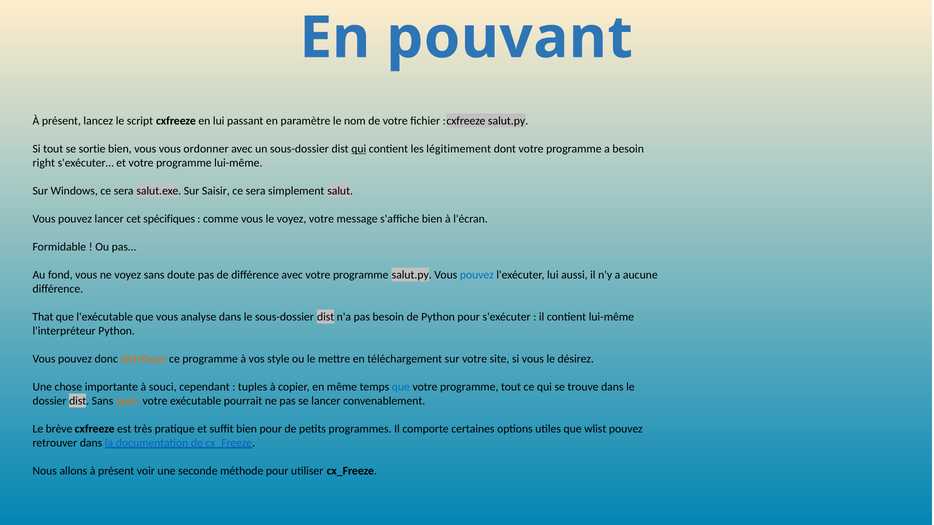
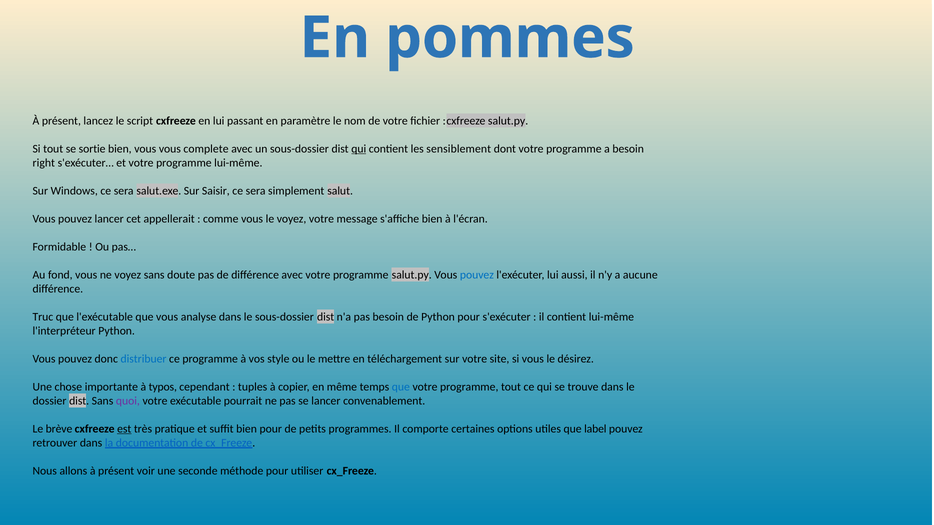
pouvant: pouvant -> pommes
ordonner: ordonner -> complete
légitimement: légitimement -> sensiblement
spécifiques: spécifiques -> appellerait
That: That -> Truc
distribuer colour: orange -> blue
souci: souci -> typos
quoi colour: orange -> purple
est underline: none -> present
wlist: wlist -> label
